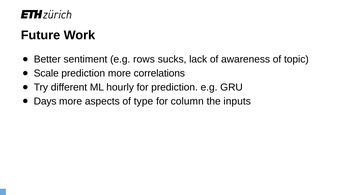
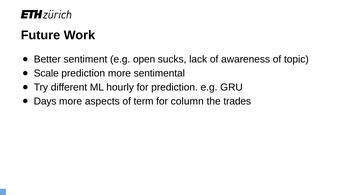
rows: rows -> open
correlations: correlations -> sentimental
type: type -> term
inputs: inputs -> trades
